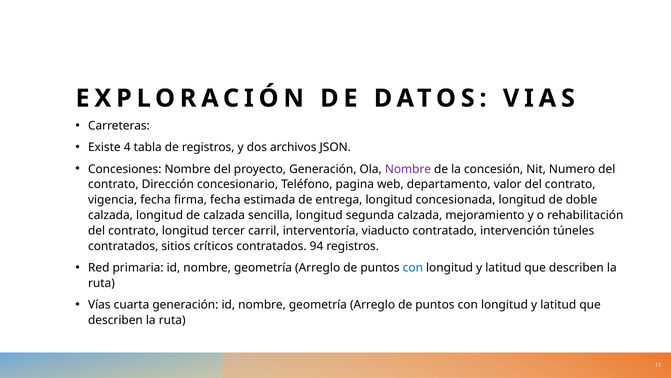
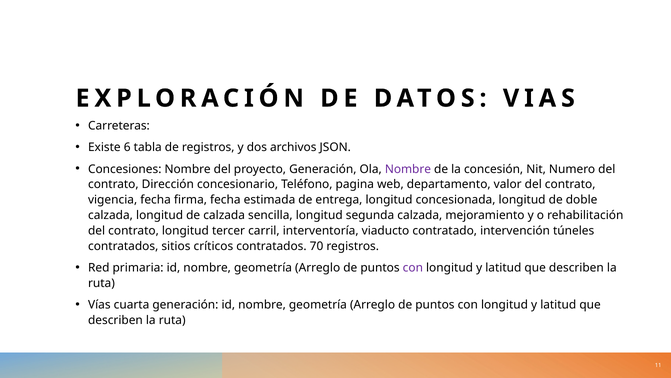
4: 4 -> 6
94: 94 -> 70
con at (413, 267) colour: blue -> purple
